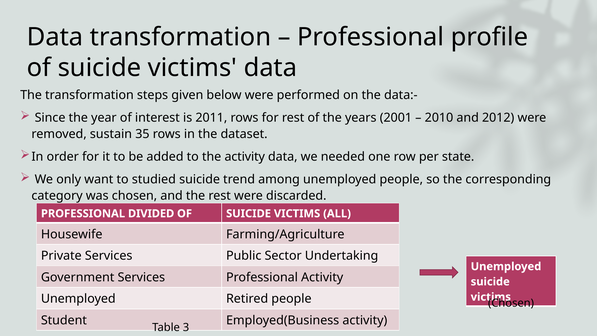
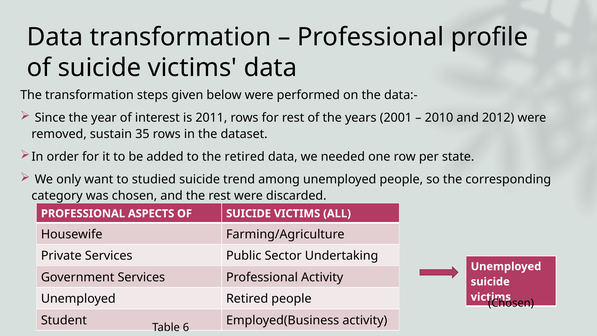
the activity: activity -> retired
DIVIDED: DIVIDED -> ASPECTS
3: 3 -> 6
